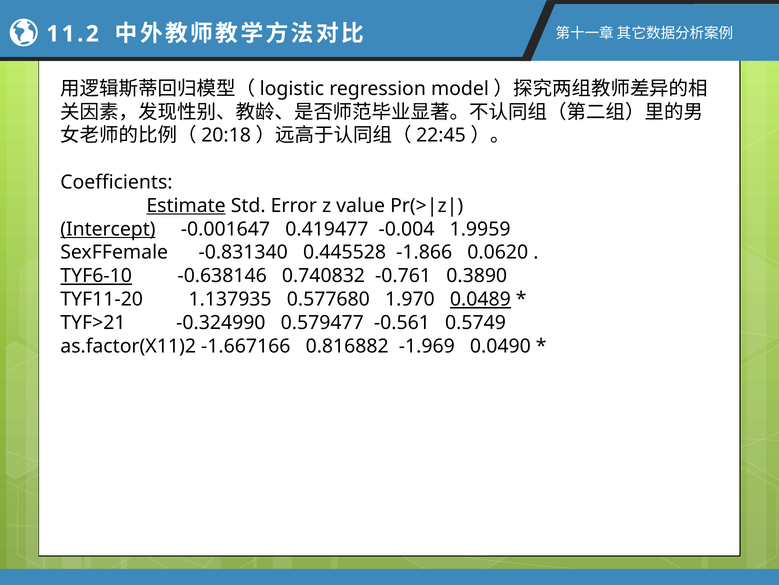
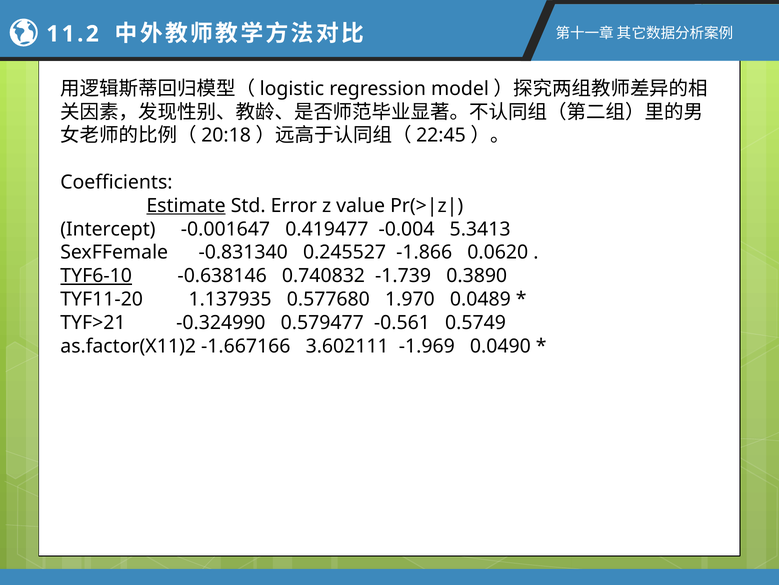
Intercept underline: present -> none
1.9959: 1.9959 -> 5.3413
0.445528: 0.445528 -> 0.245527
-0.761: -0.761 -> -1.739
0.0489 underline: present -> none
0.816882: 0.816882 -> 3.602111
